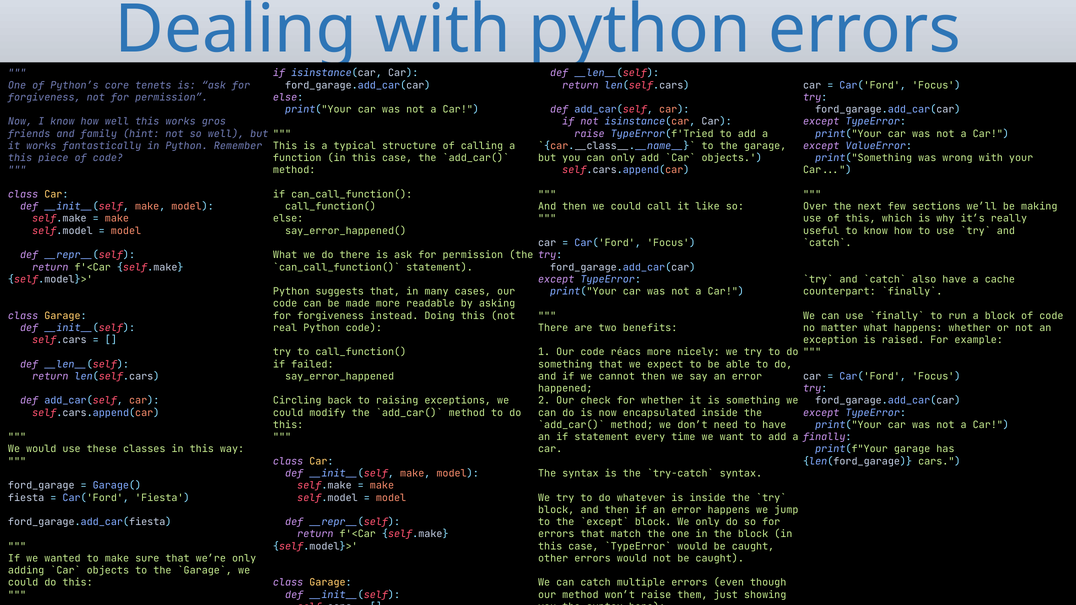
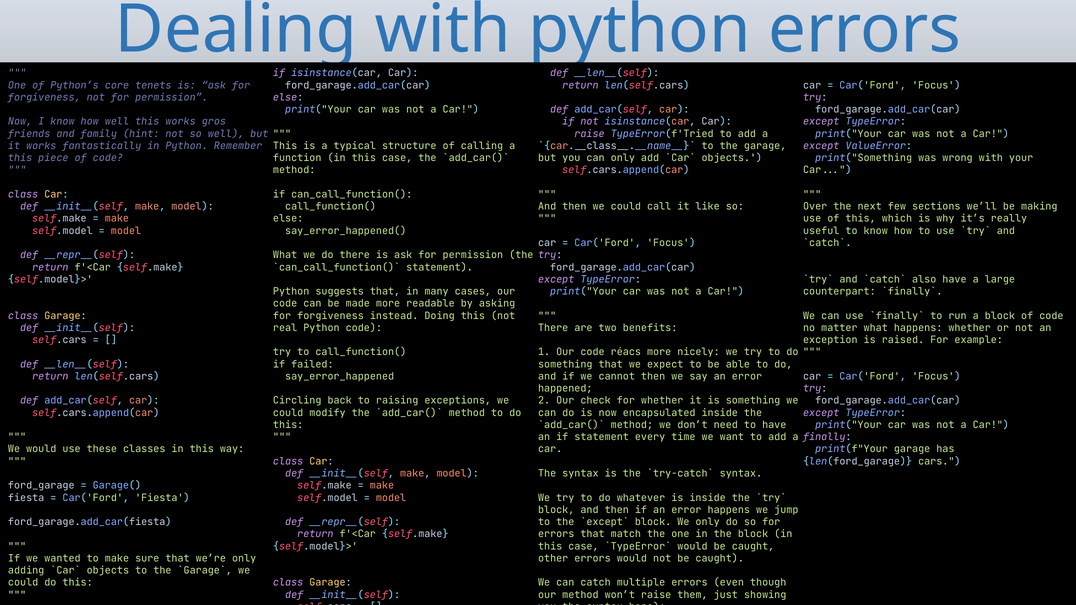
cache: cache -> large
